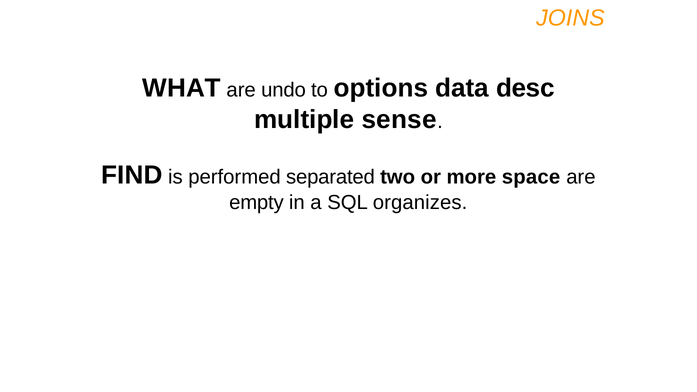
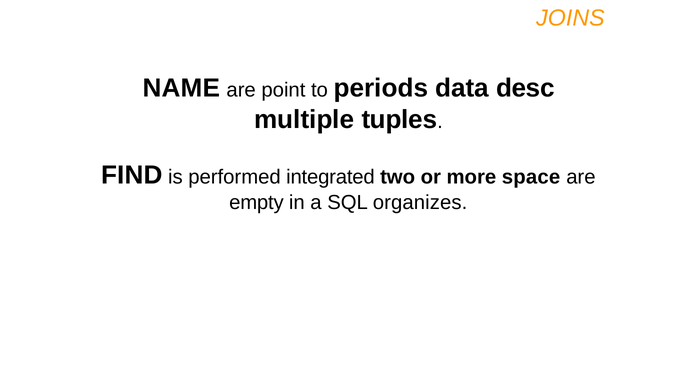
WHAT: WHAT -> NAME
undo: undo -> point
options: options -> periods
sense: sense -> tuples
separated: separated -> integrated
